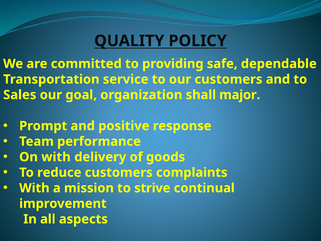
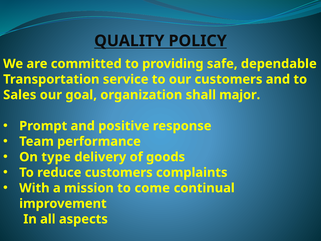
On with: with -> type
strive: strive -> come
